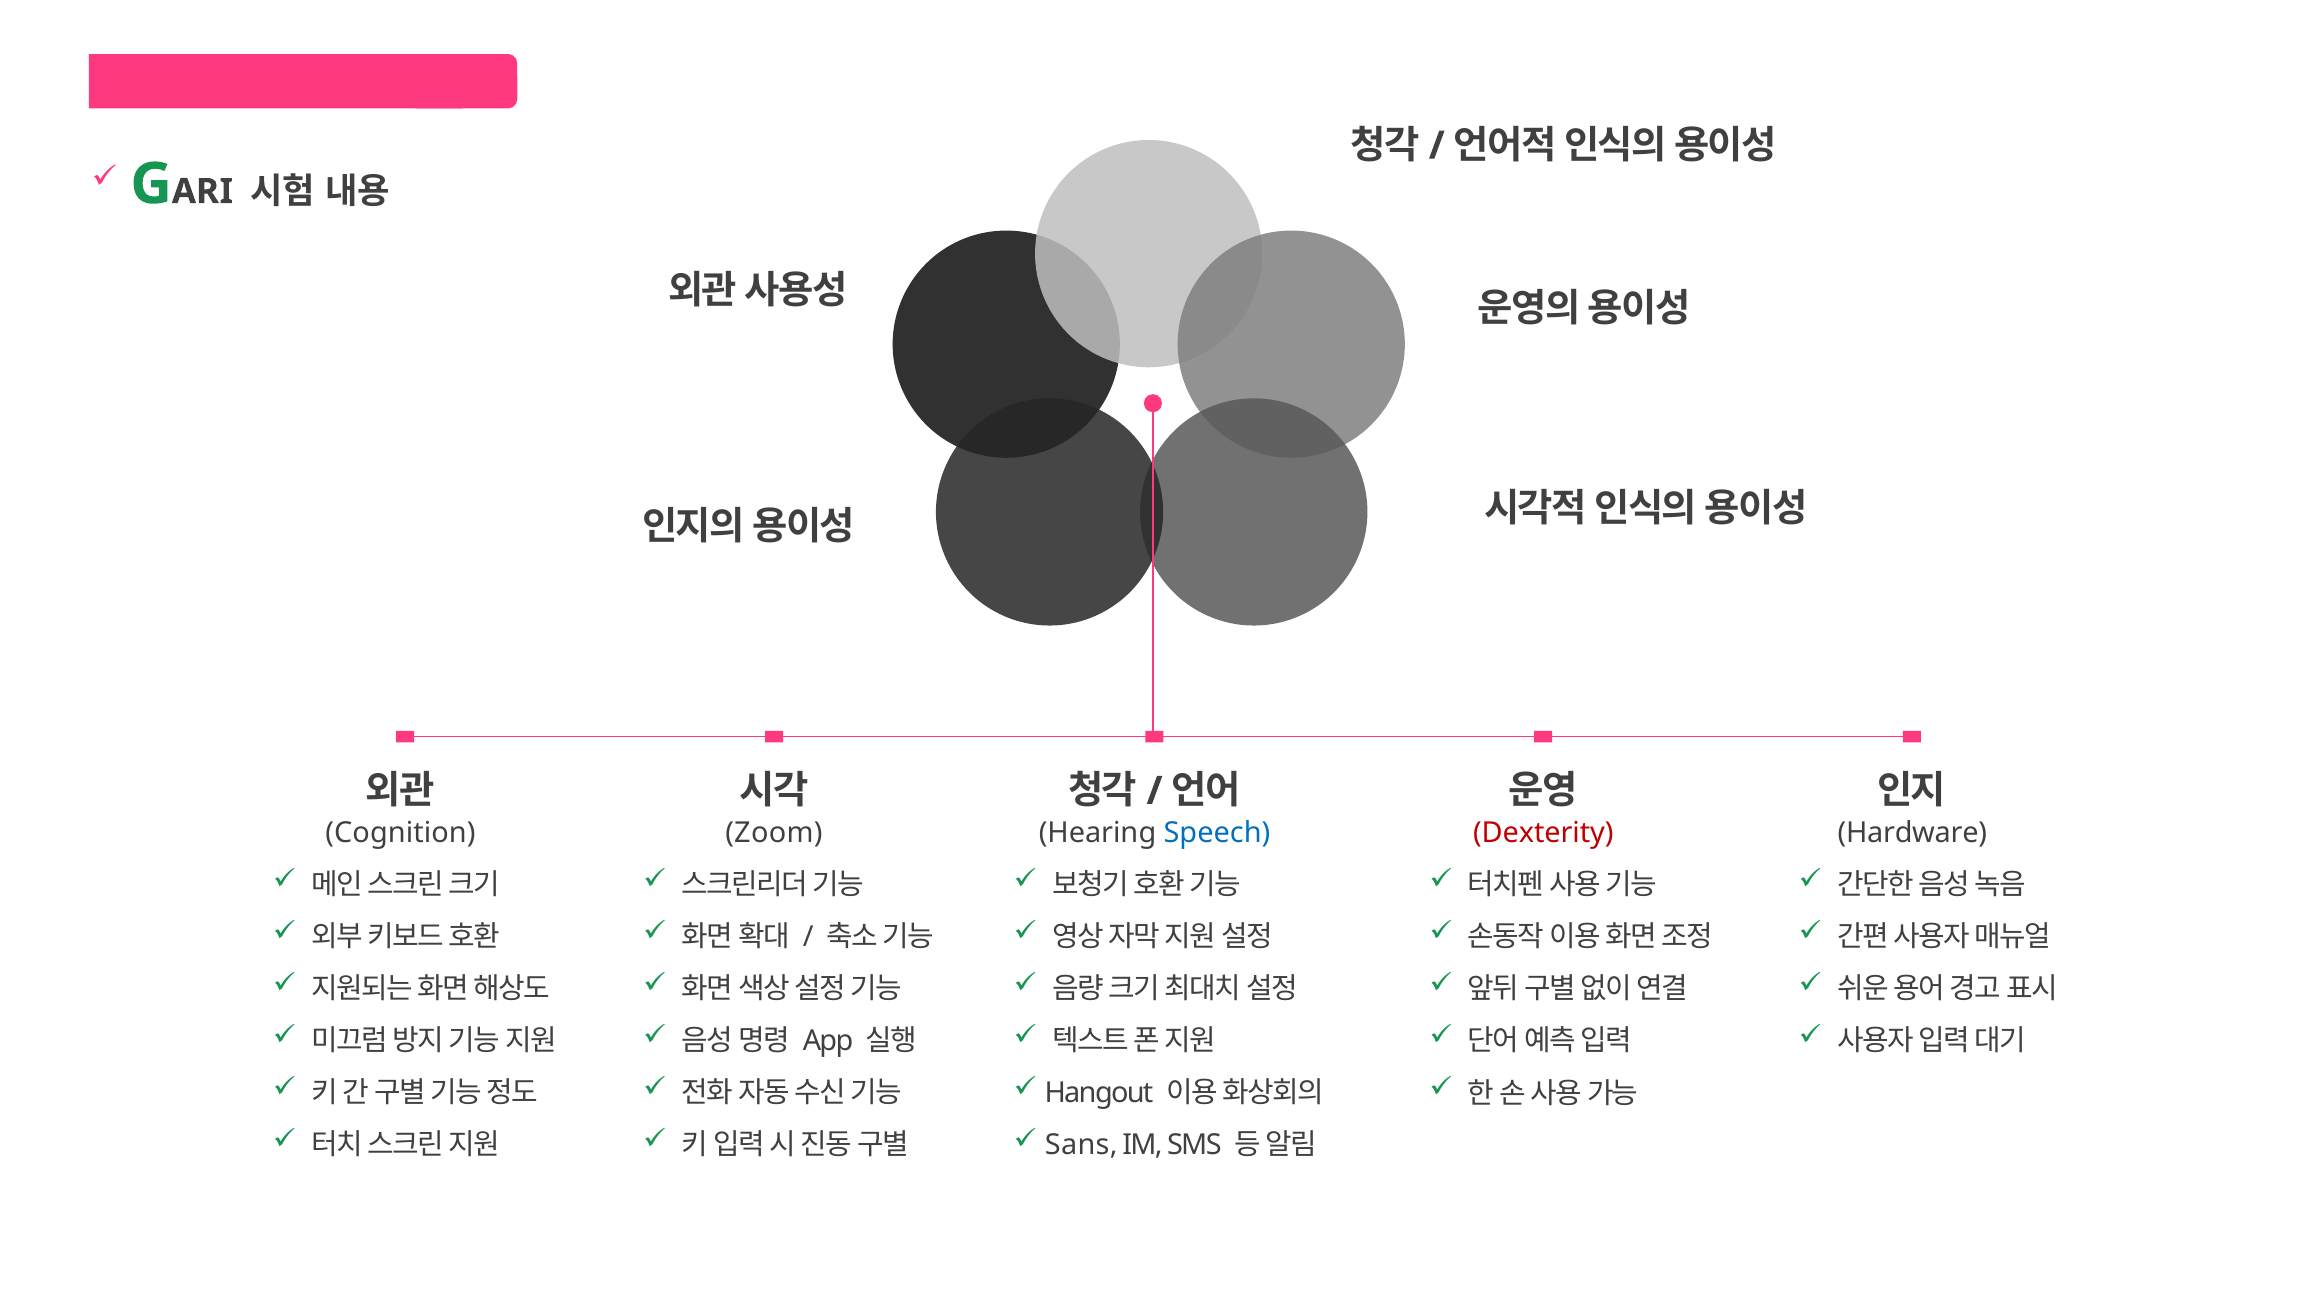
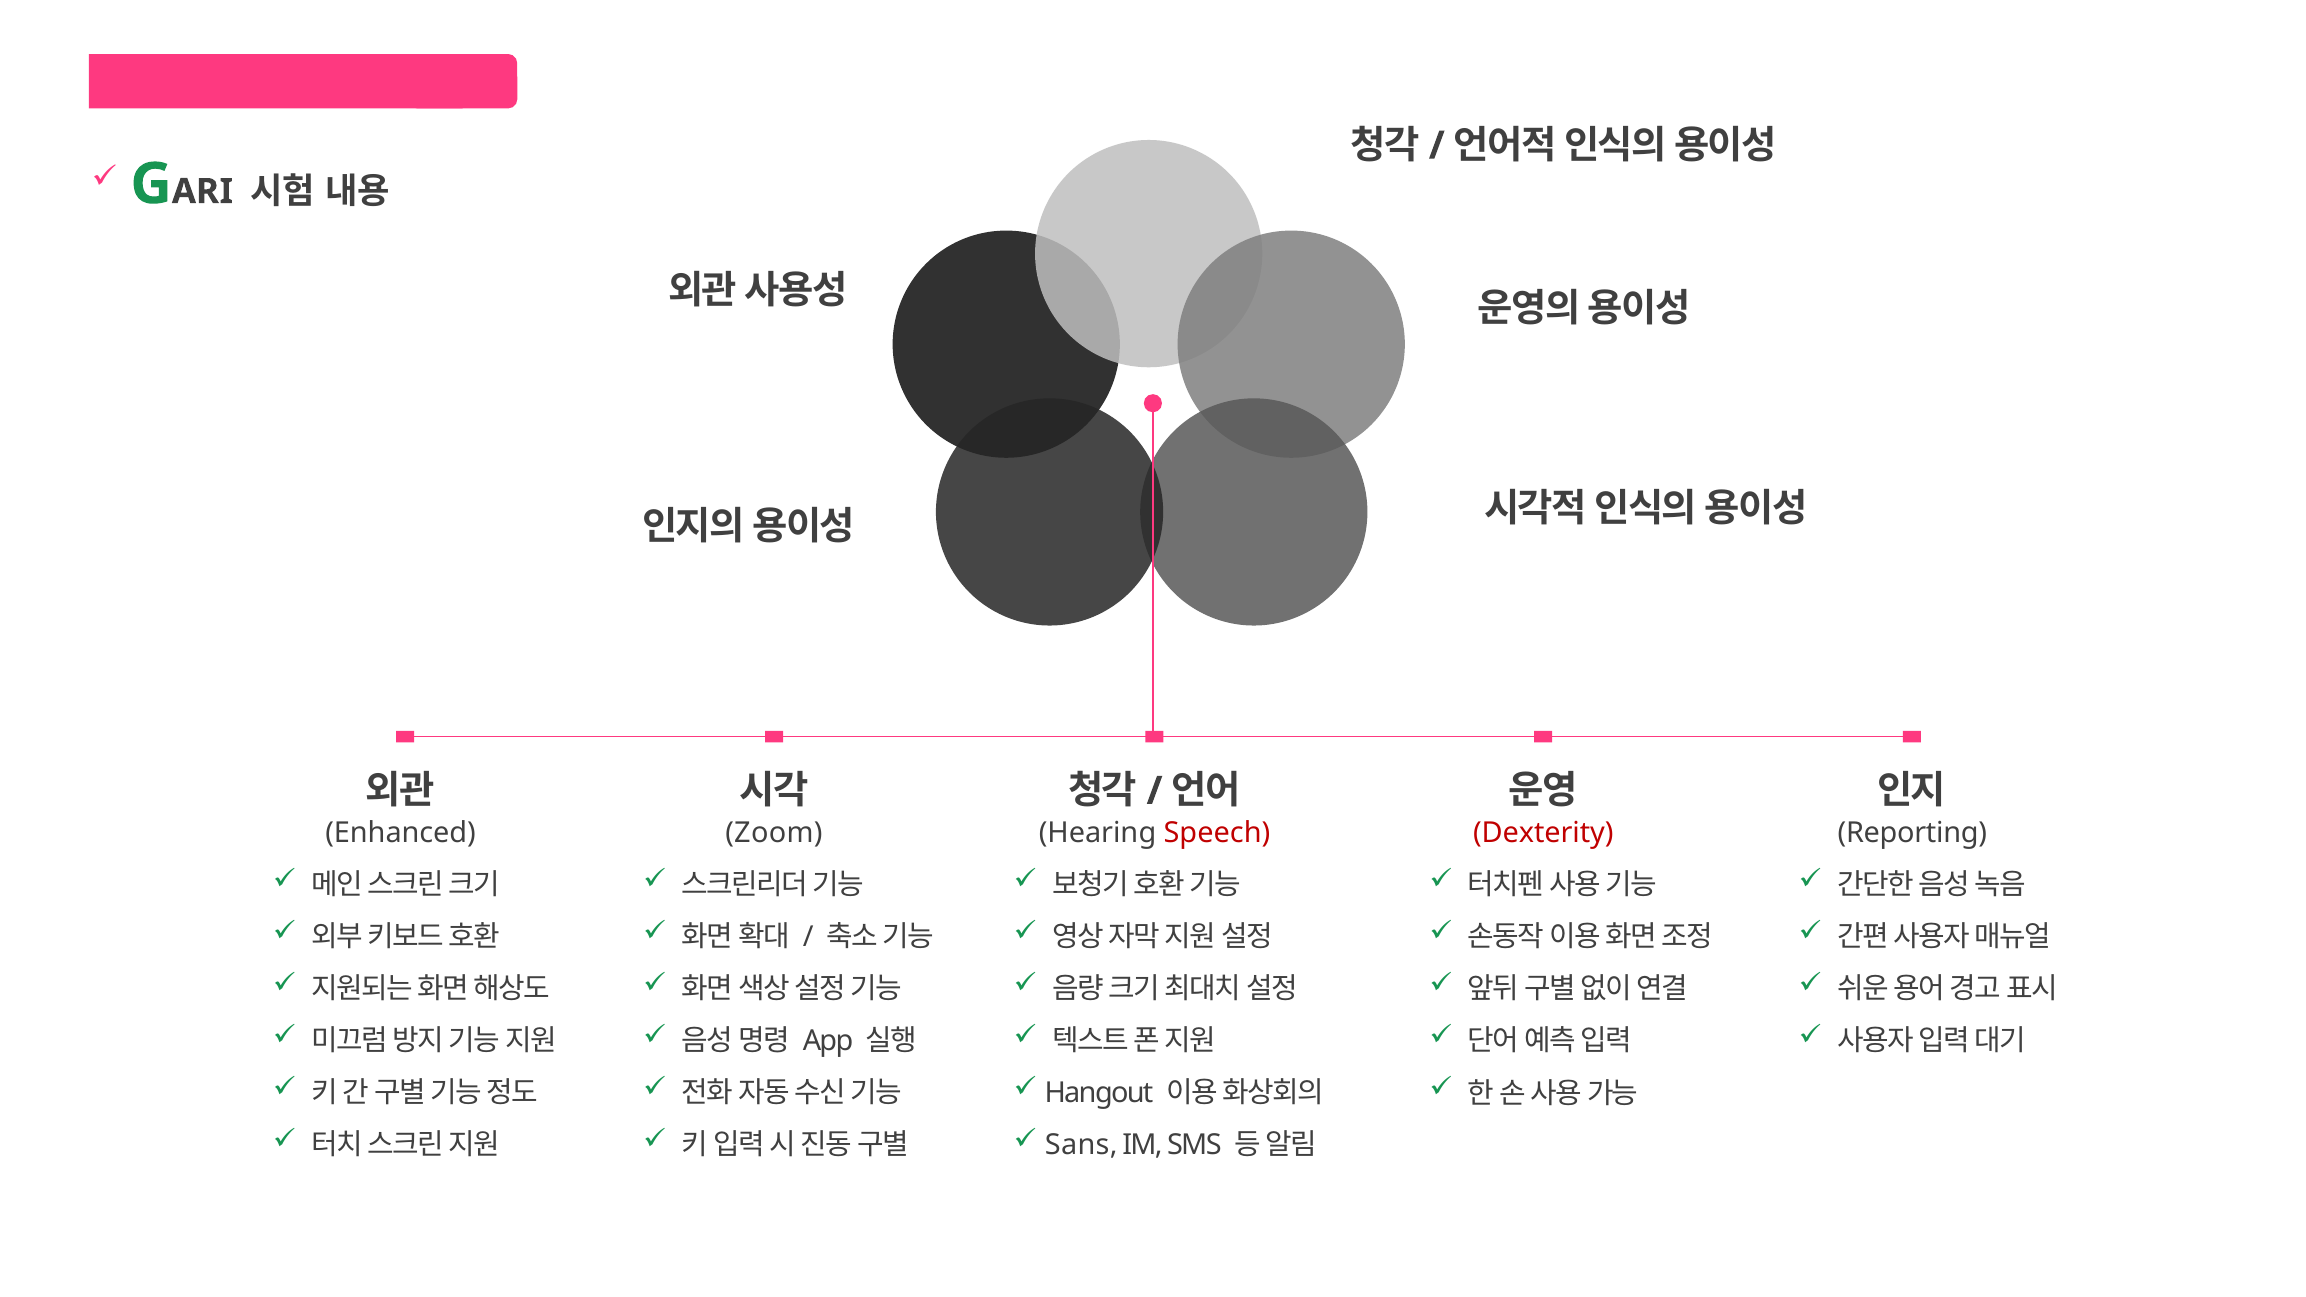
Cognition: Cognition -> Enhanced
Speech colour: blue -> red
Hardware: Hardware -> Reporting
